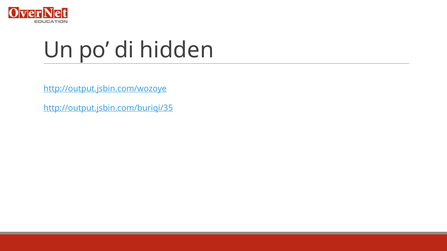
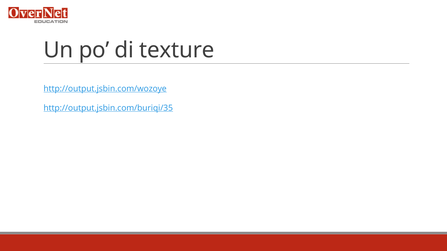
hidden: hidden -> texture
